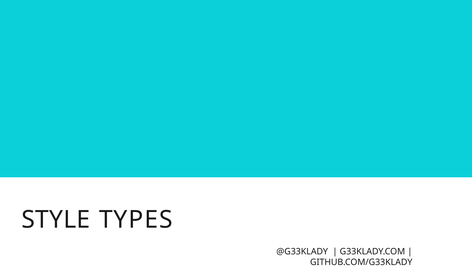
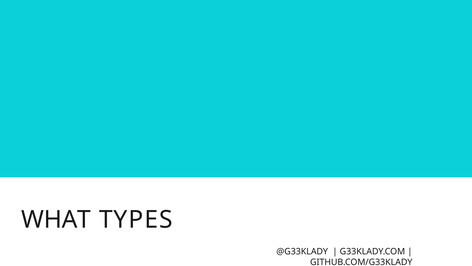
STYLE: STYLE -> WHAT
